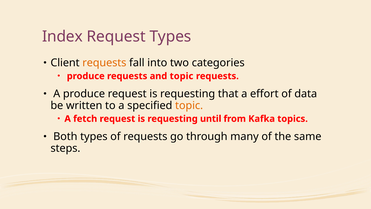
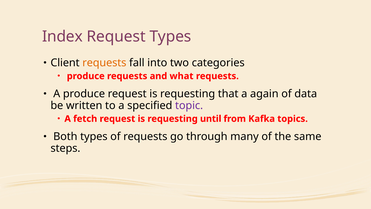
and topic: topic -> what
effort: effort -> again
topic at (189, 105) colour: orange -> purple
